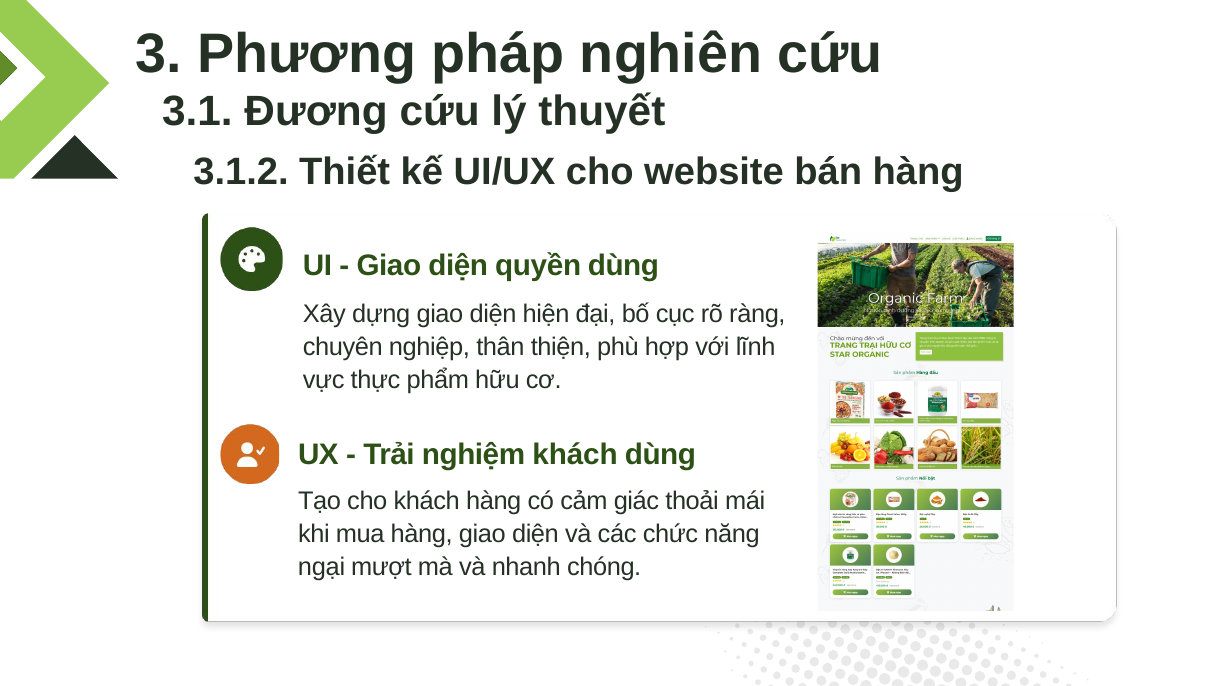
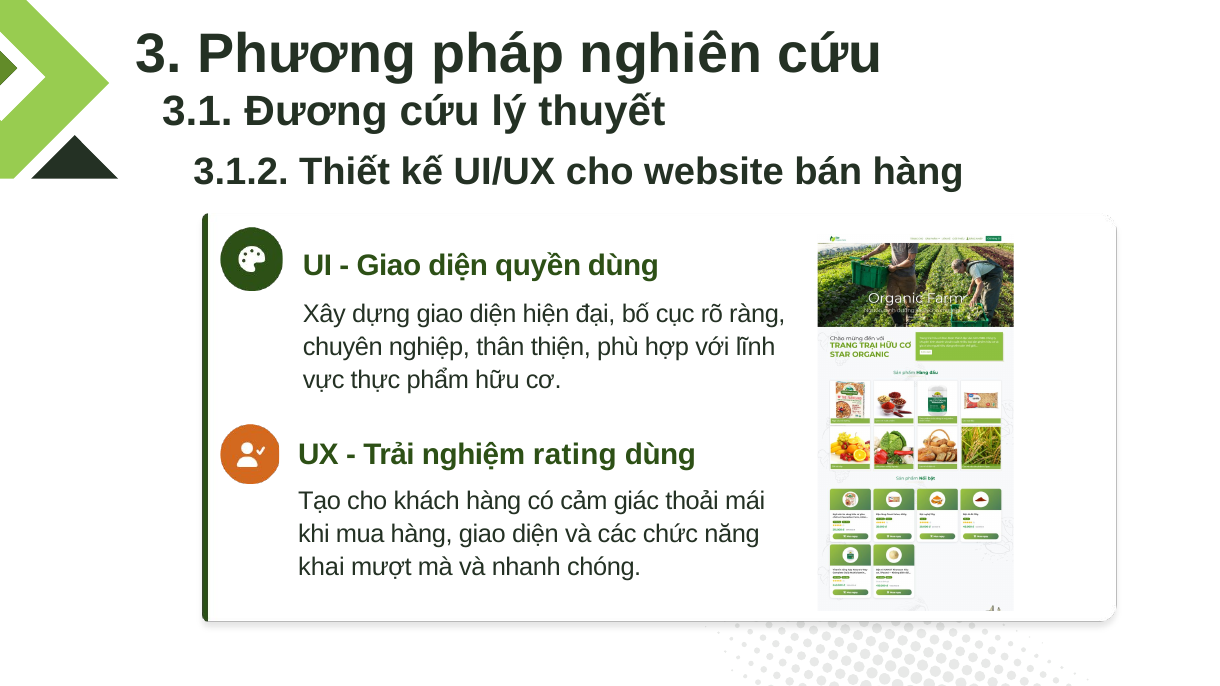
nghiệm khách: khách -> rating
ngại: ngại -> khai
